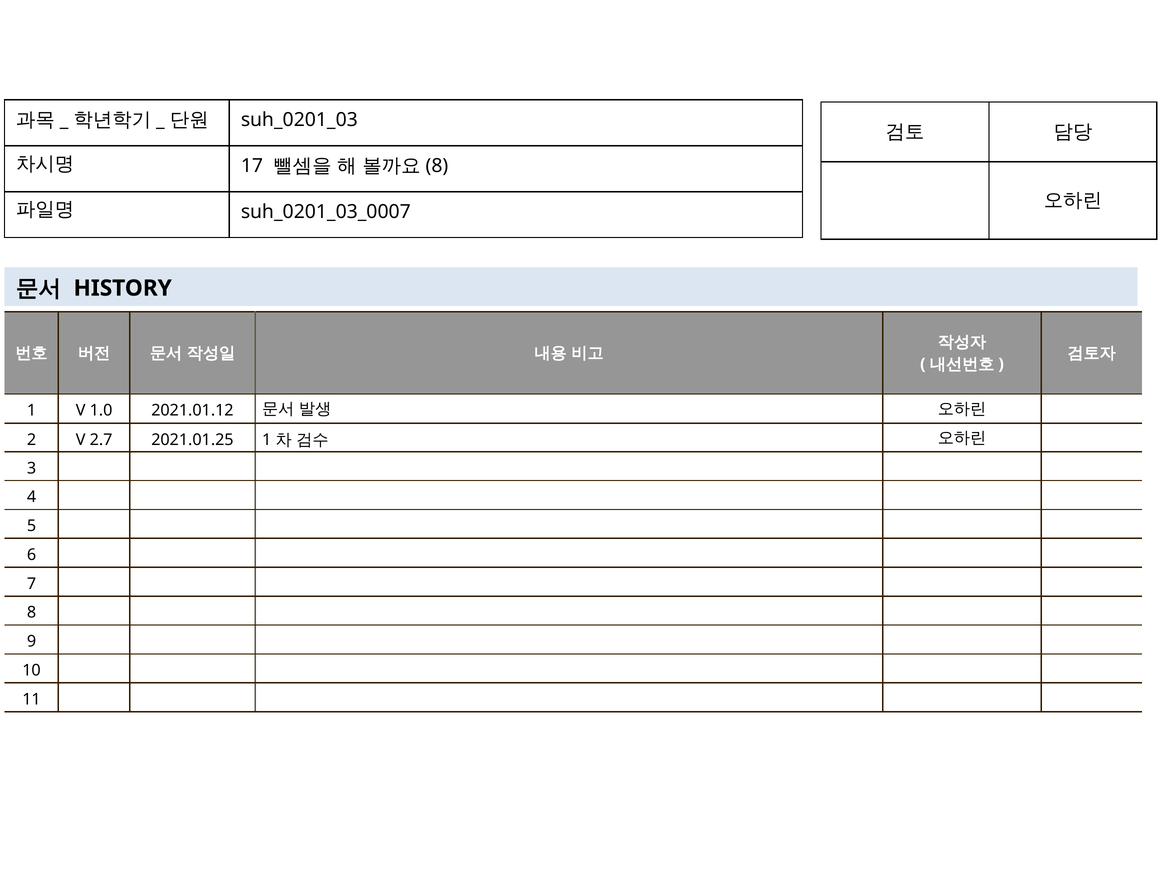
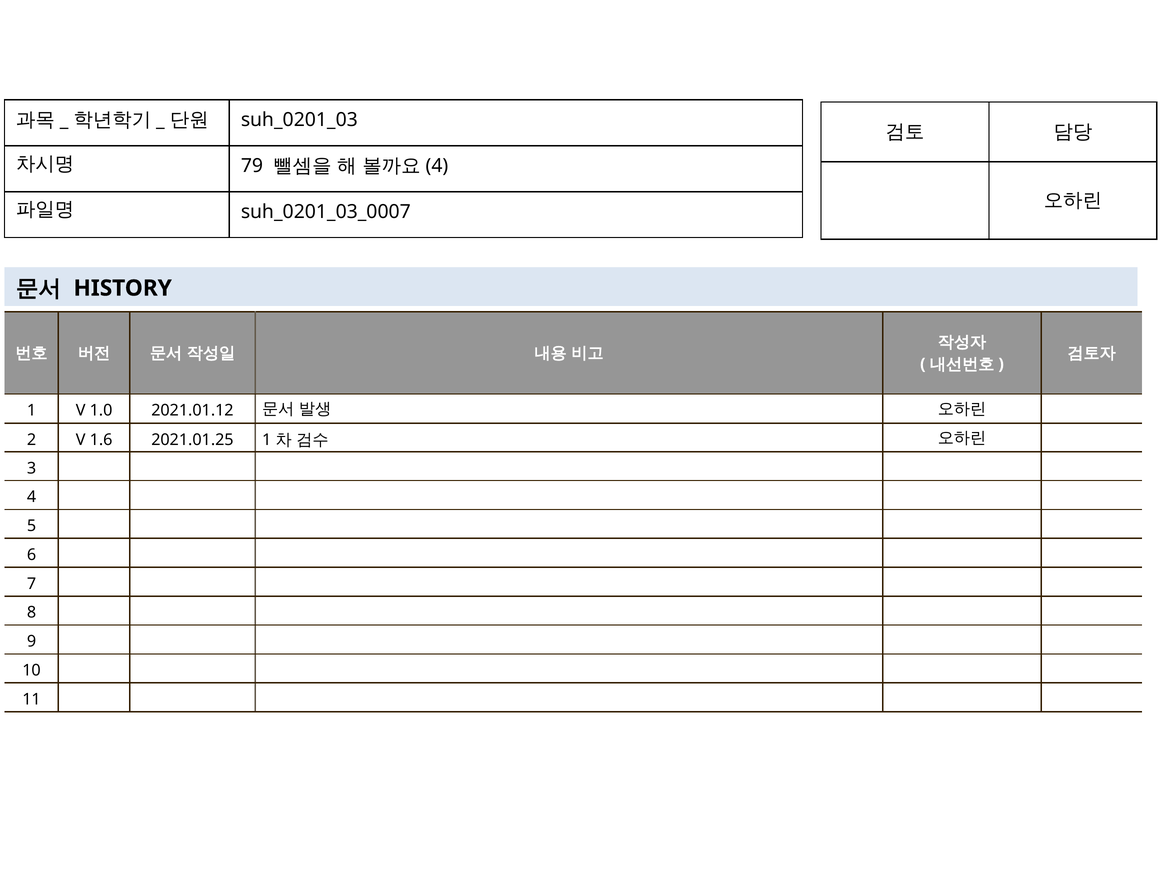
17: 17 -> 79
8 at (437, 166): 8 -> 4
2.7: 2.7 -> 1.6
